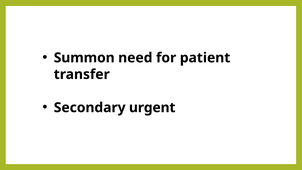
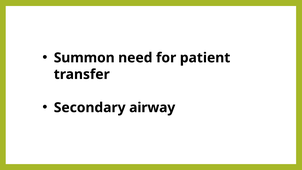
urgent: urgent -> airway
